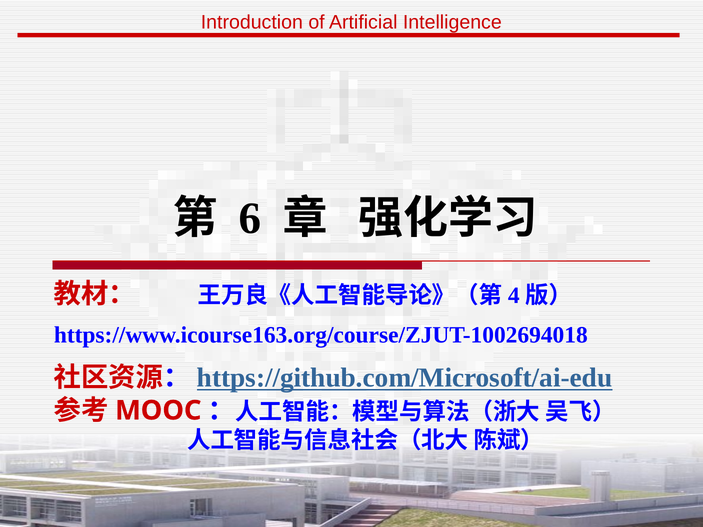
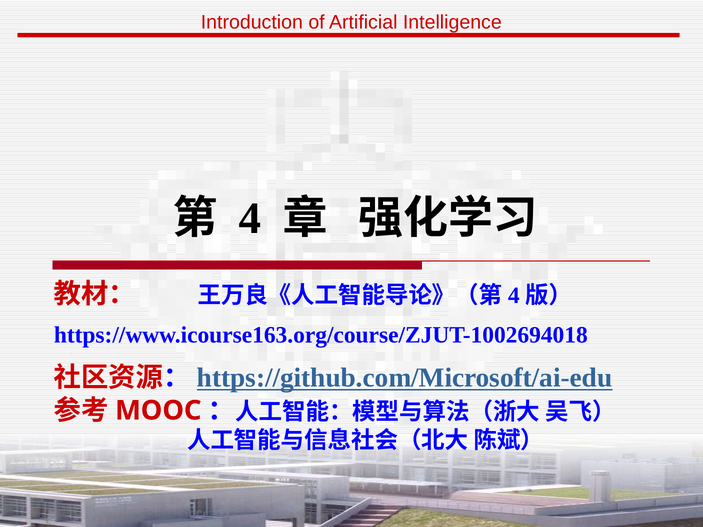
6: 6 -> 4
